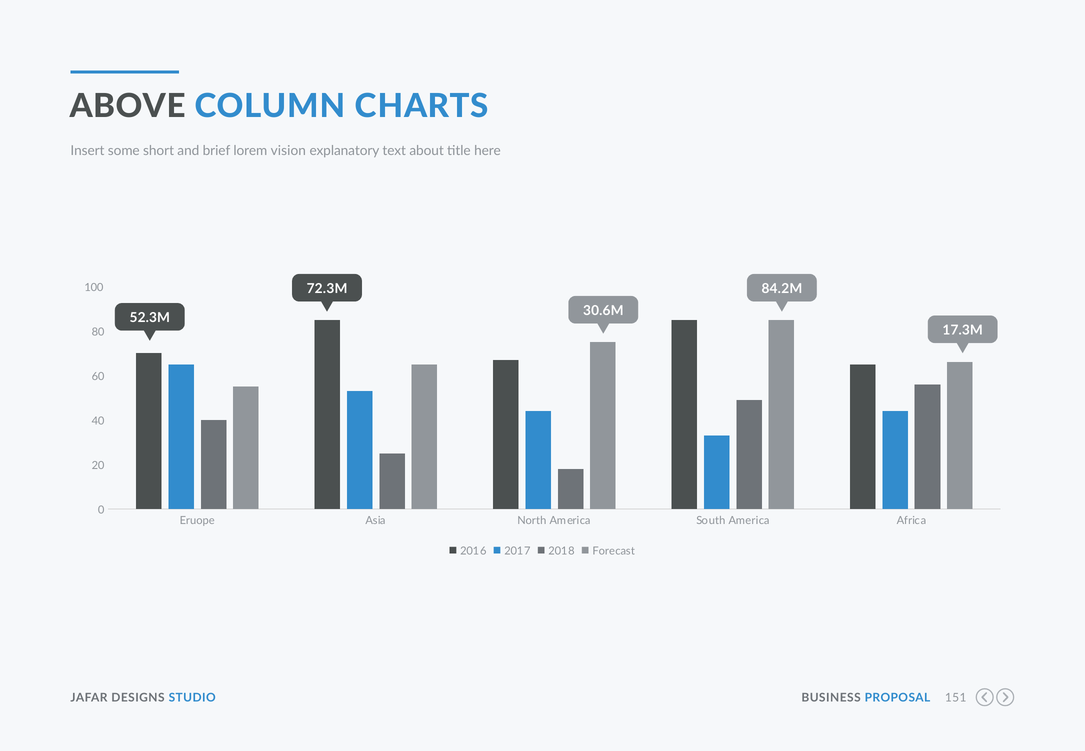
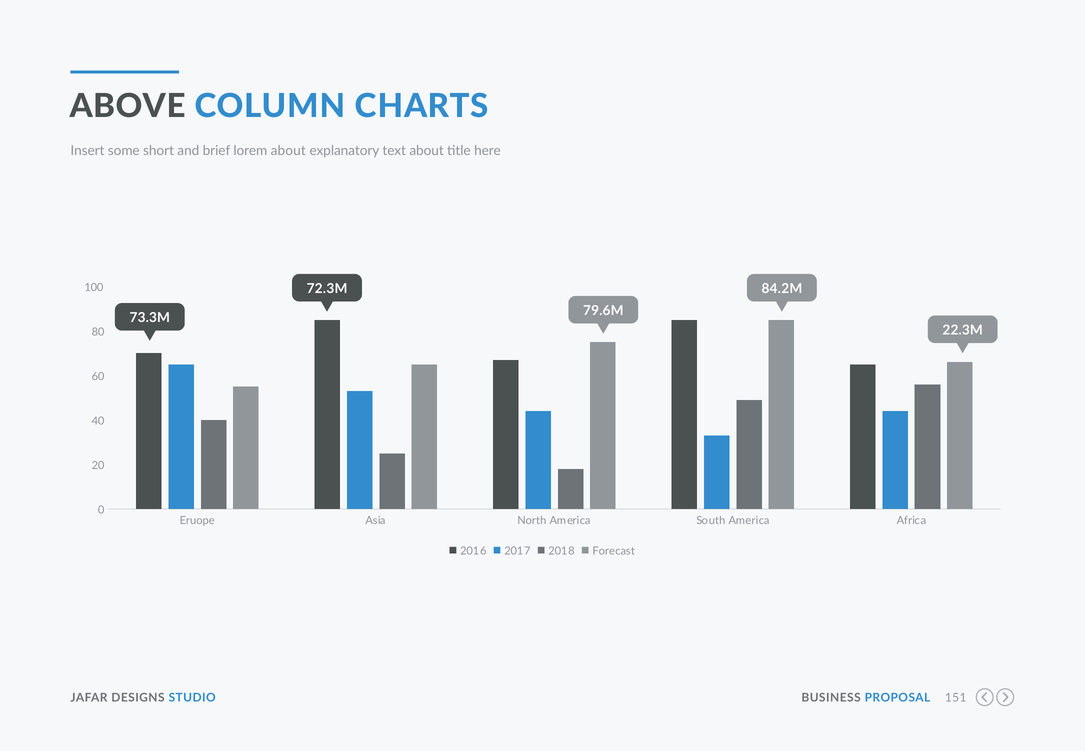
lorem vision: vision -> about
30.6M: 30.6M -> 79.6M
52.3M: 52.3M -> 73.3M
17.3M: 17.3M -> 22.3M
